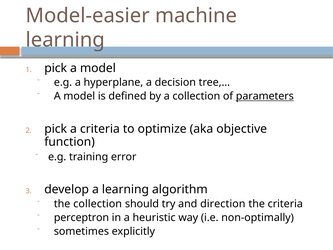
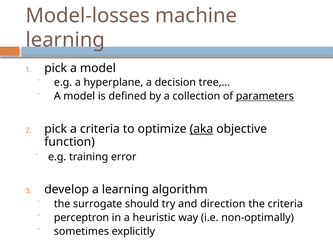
Model-easier: Model-easier -> Model-losses
aka underline: none -> present
the collection: collection -> surrogate
